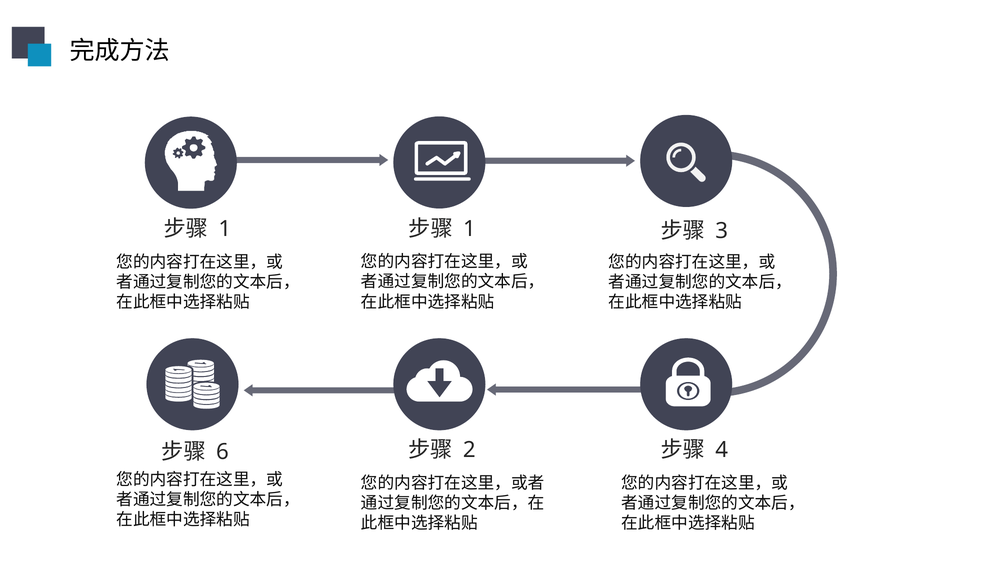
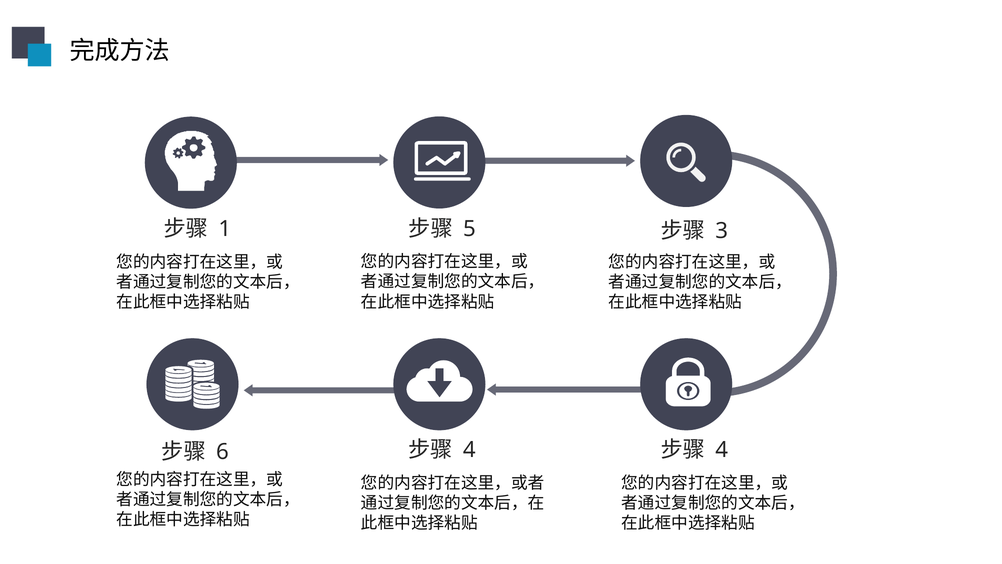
1 at (469, 229): 1 -> 5
2 at (469, 450): 2 -> 4
